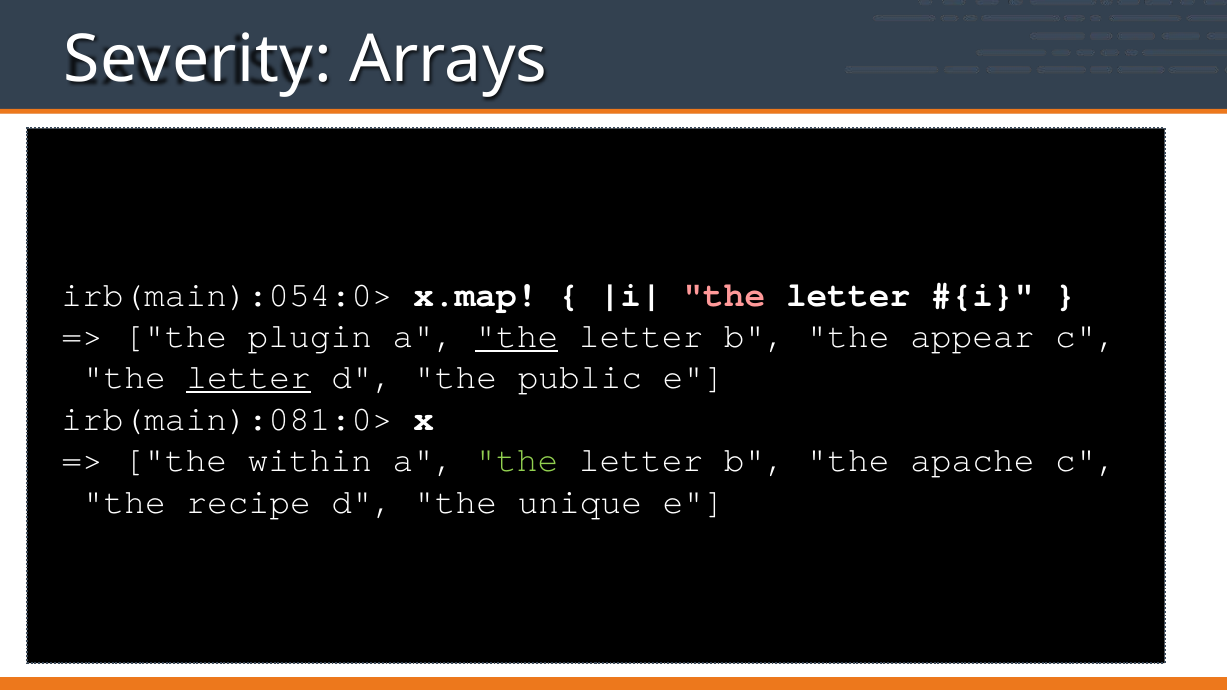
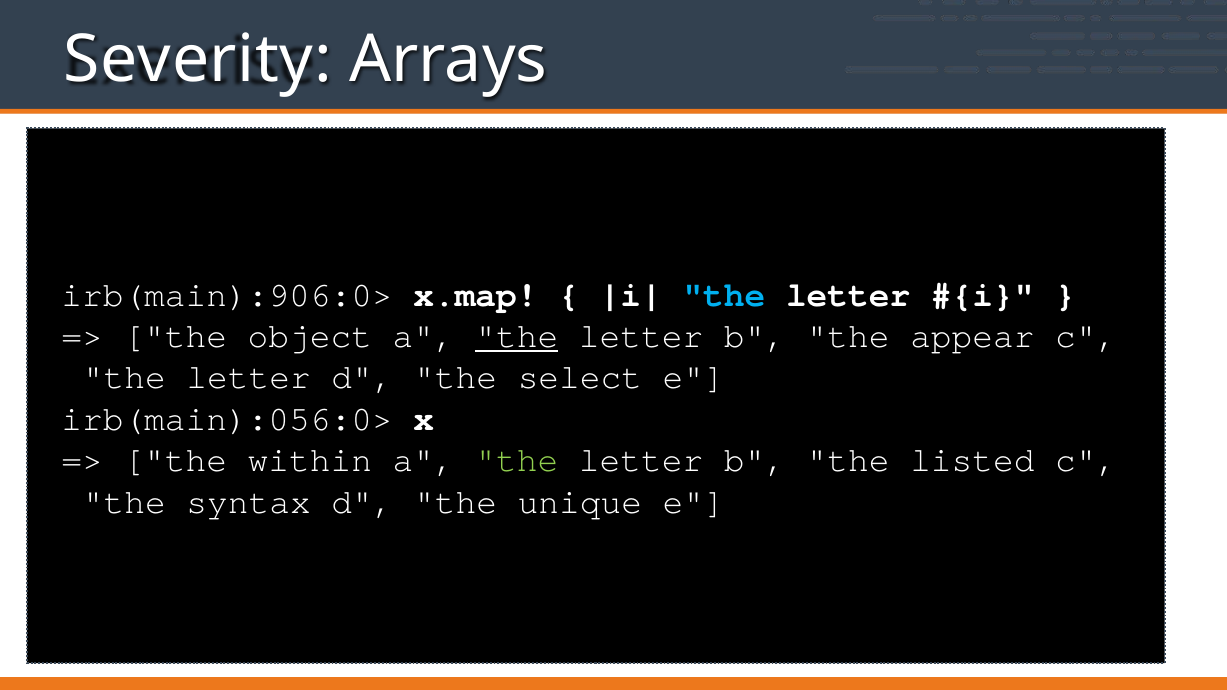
irb(main):054:0>: irb(main):054:0> -> irb(main):906:0>
the at (724, 295) colour: pink -> light blue
plugin: plugin -> object
letter at (249, 378) underline: present -> none
public: public -> select
irb(main):081:0>: irb(main):081:0> -> irb(main):056:0>
apache: apache -> listed
recipe: recipe -> syntax
